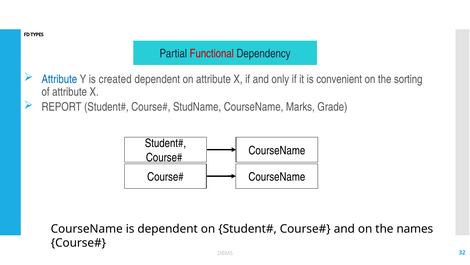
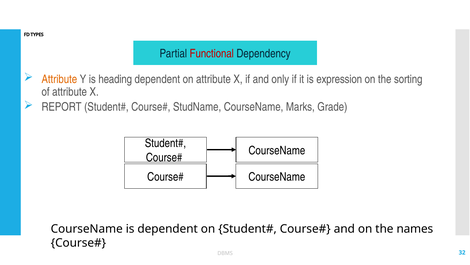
Attribute at (59, 79) colour: blue -> orange
created: created -> heading
convenient: convenient -> expression
